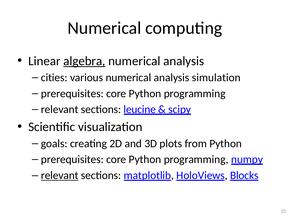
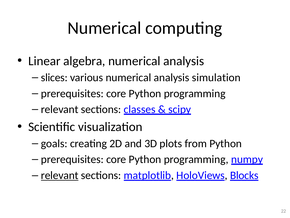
algebra underline: present -> none
cities: cities -> slices
leucine: leucine -> classes
